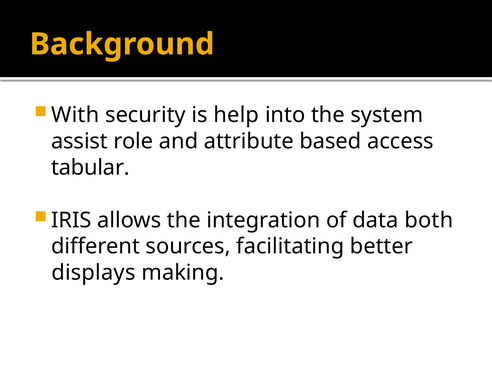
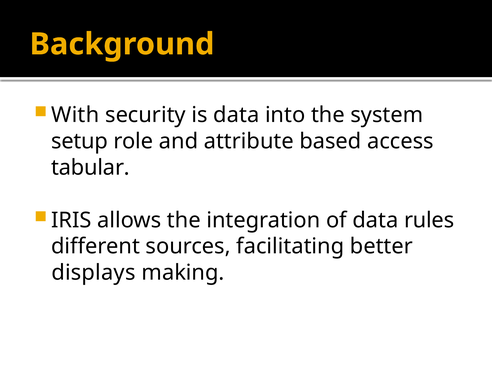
is help: help -> data
assist: assist -> setup
both: both -> rules
